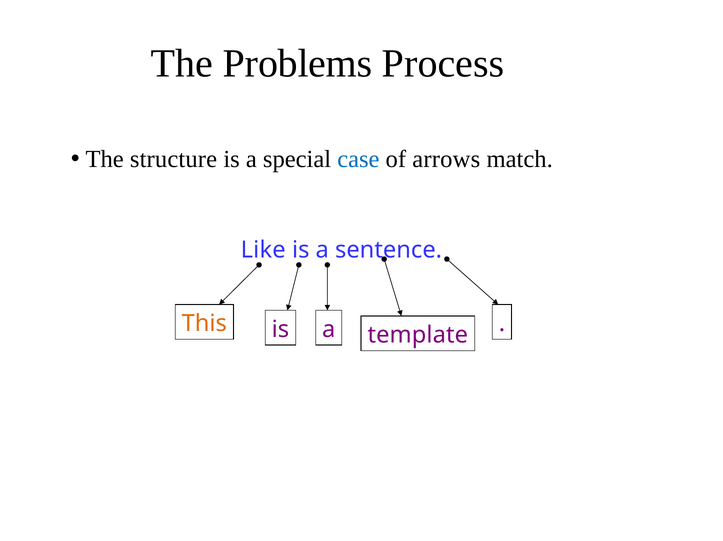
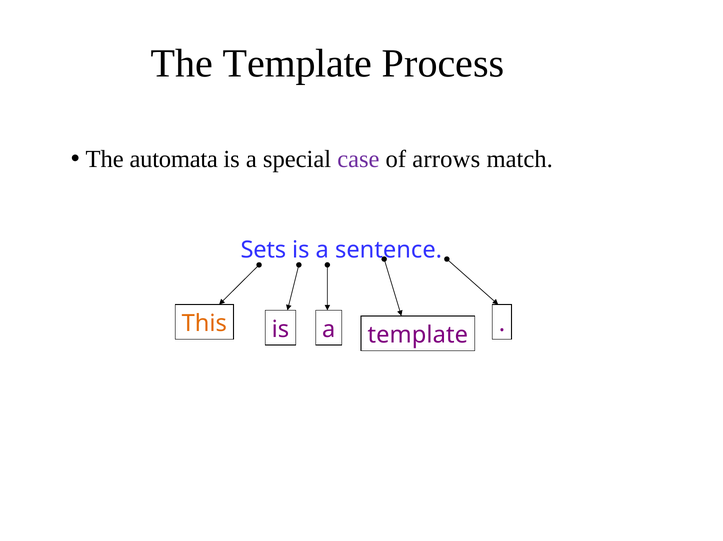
The Problems: Problems -> Template
structure: structure -> automata
case colour: blue -> purple
Like: Like -> Sets
